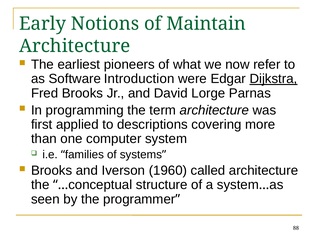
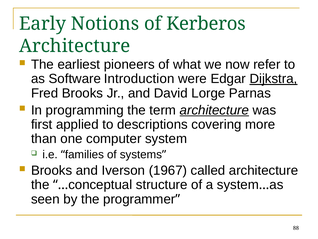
Maintain: Maintain -> Kerberos
architecture at (214, 110) underline: none -> present
1960: 1960 -> 1967
